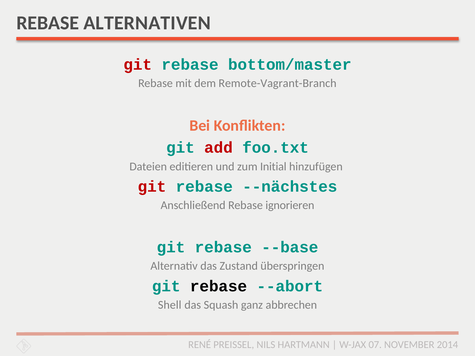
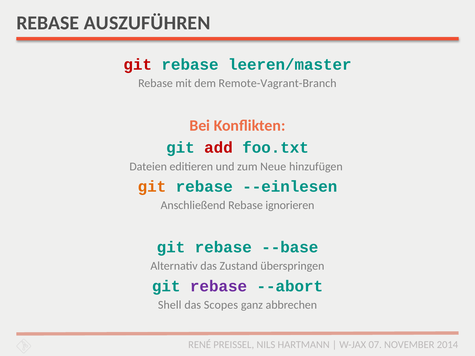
ALTERNATIVEN: ALTERNATIVEN -> AUSZUFÜHREN
bottom/master: bottom/master -> leeren/master
Initial: Initial -> Neue
git at (152, 187) colour: red -> orange
--nächstes: --nächstes -> --einlesen
rebase at (219, 286) colour: black -> purple
Squash: Squash -> Scopes
